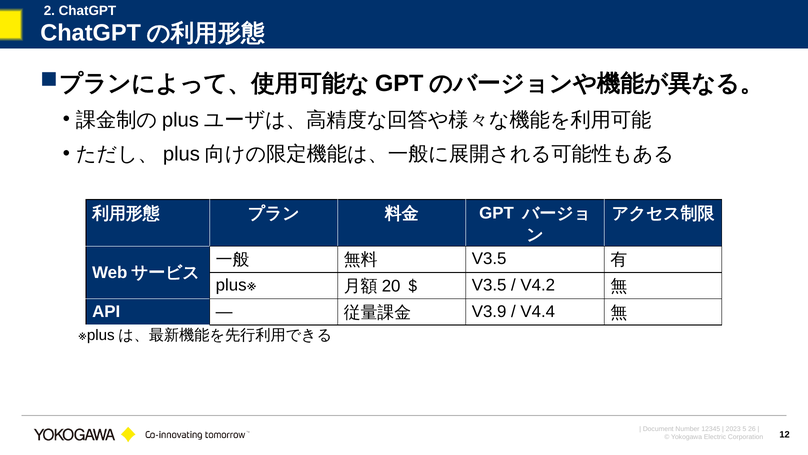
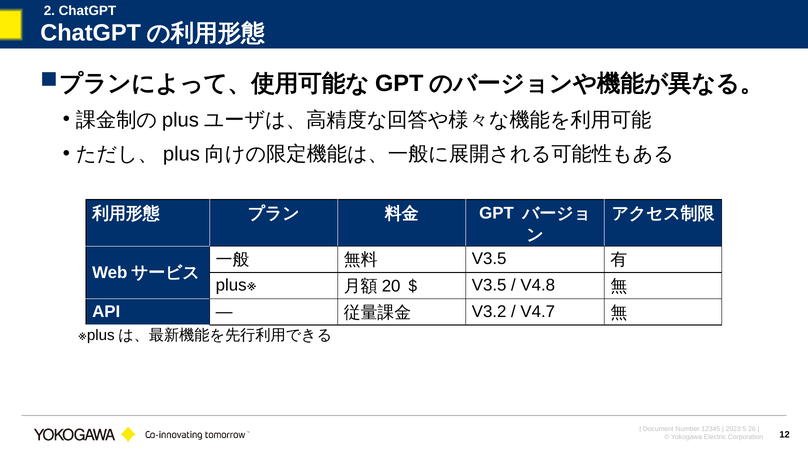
V4.2: V4.2 -> V4.8
V3.9: V3.9 -> V3.2
V4.4: V4.4 -> V4.7
